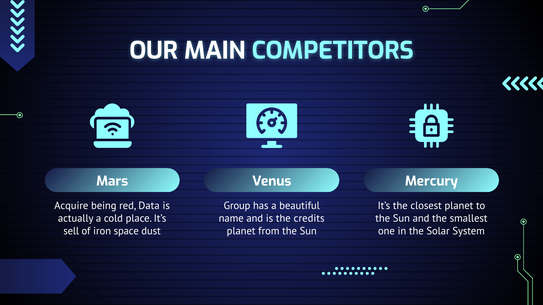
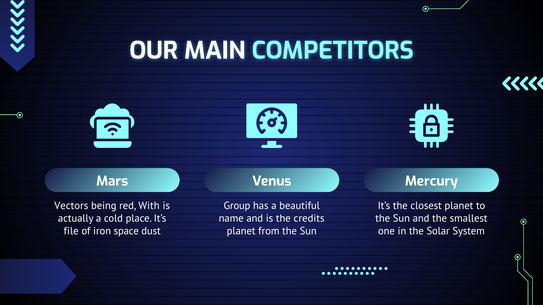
Acquire: Acquire -> Vectors
Data: Data -> With
sell: sell -> file
